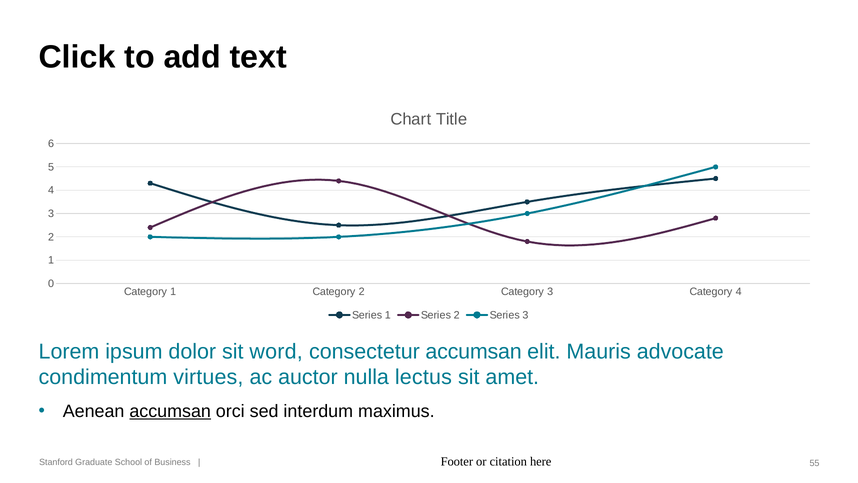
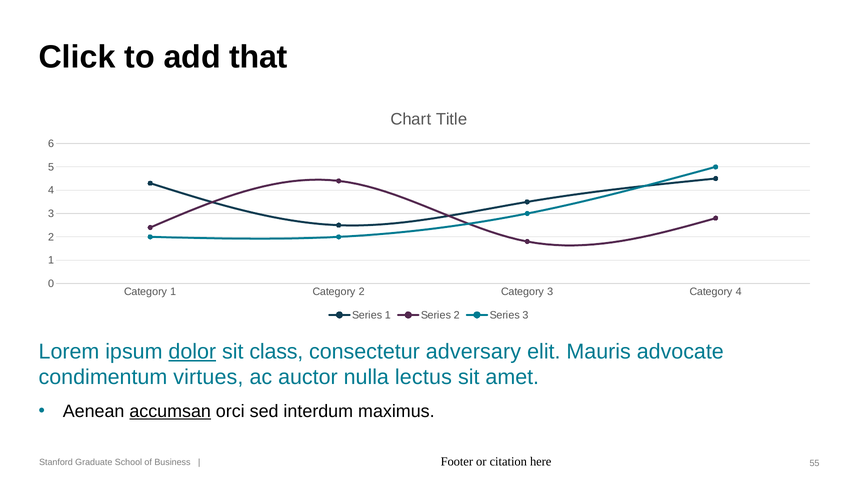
text: text -> that
dolor underline: none -> present
word: word -> class
consectetur accumsan: accumsan -> adversary
